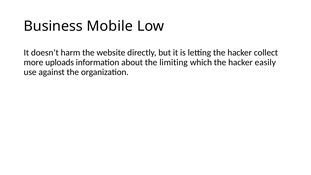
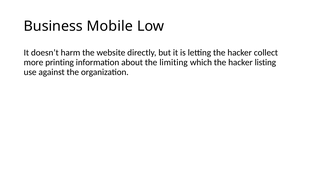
uploads: uploads -> printing
easily: easily -> listing
